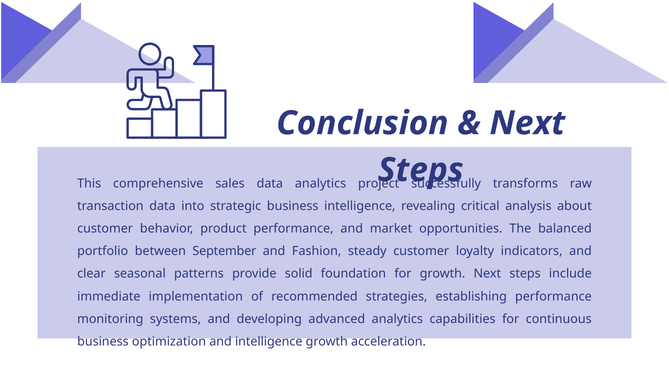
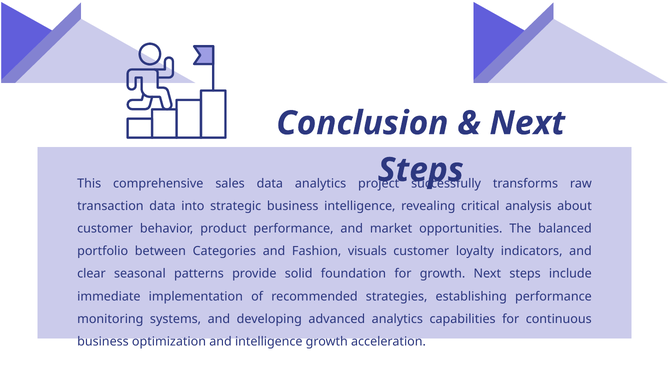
September: September -> Categories
steady: steady -> visuals
